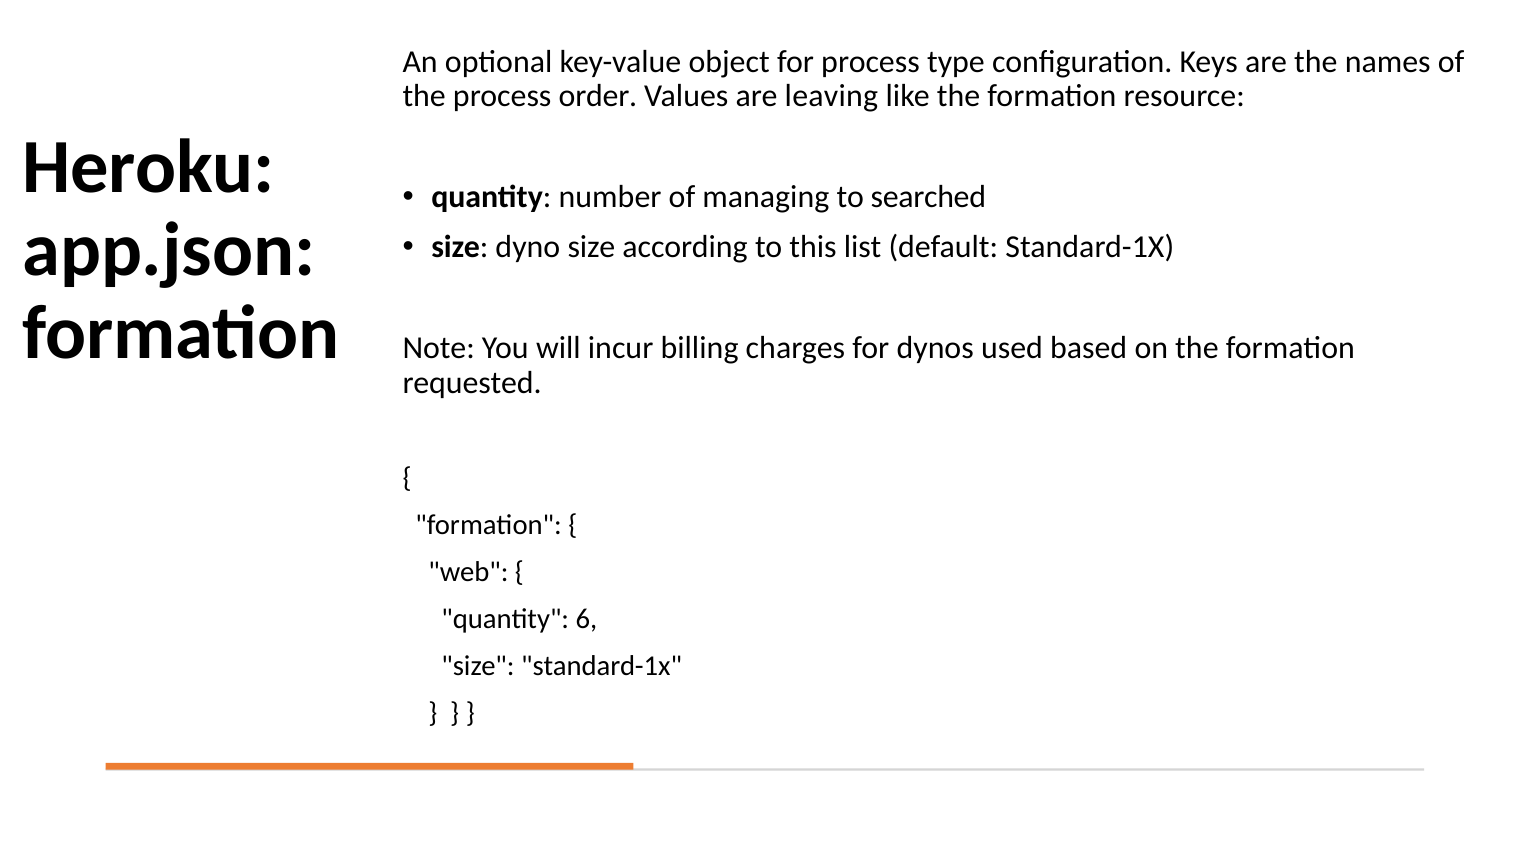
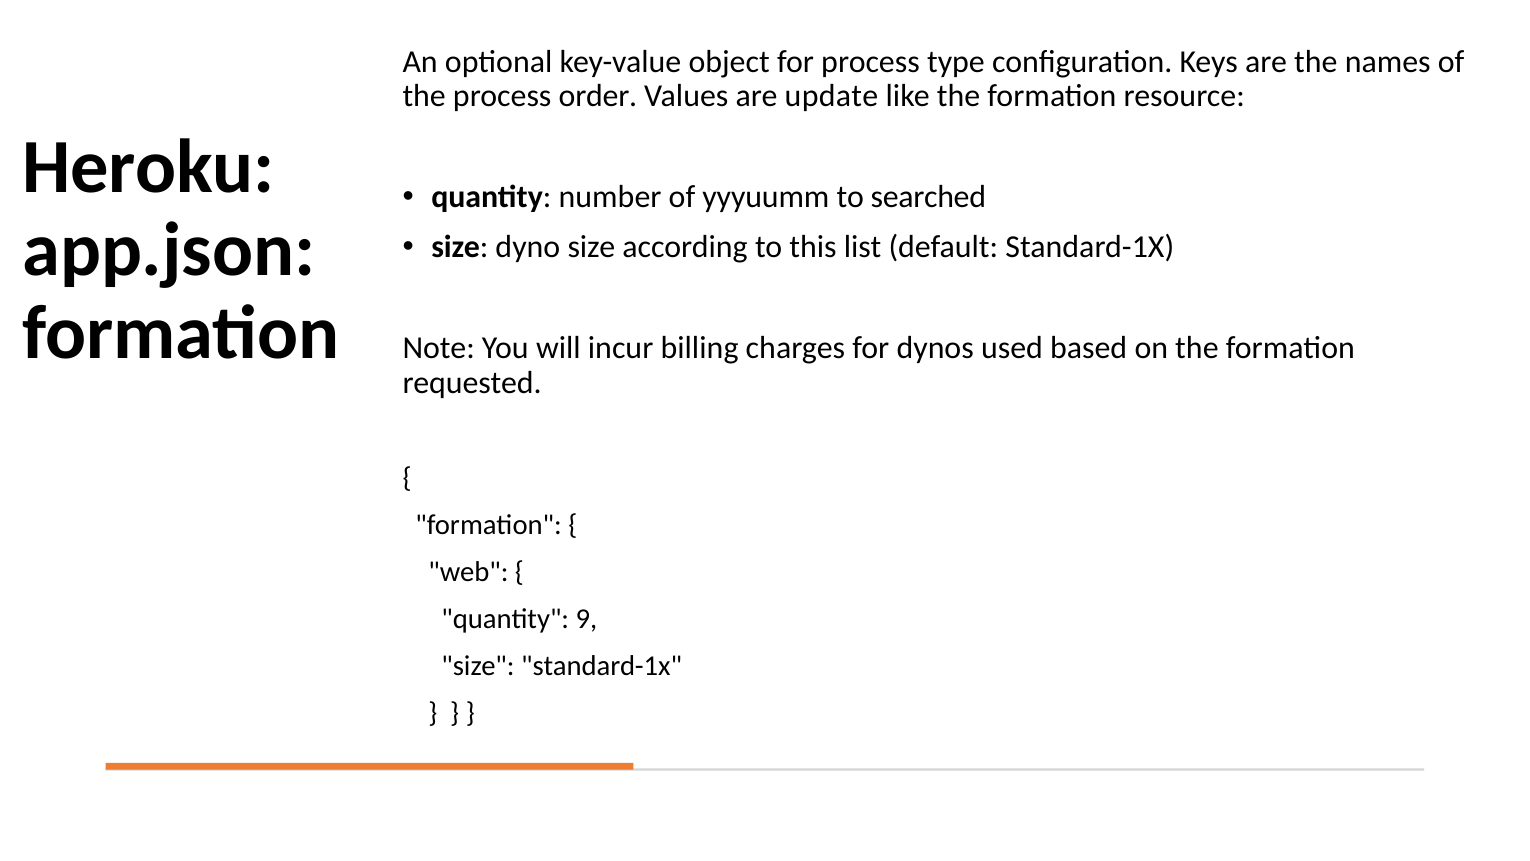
leaving: leaving -> update
managing: managing -> yyyuumm
6: 6 -> 9
